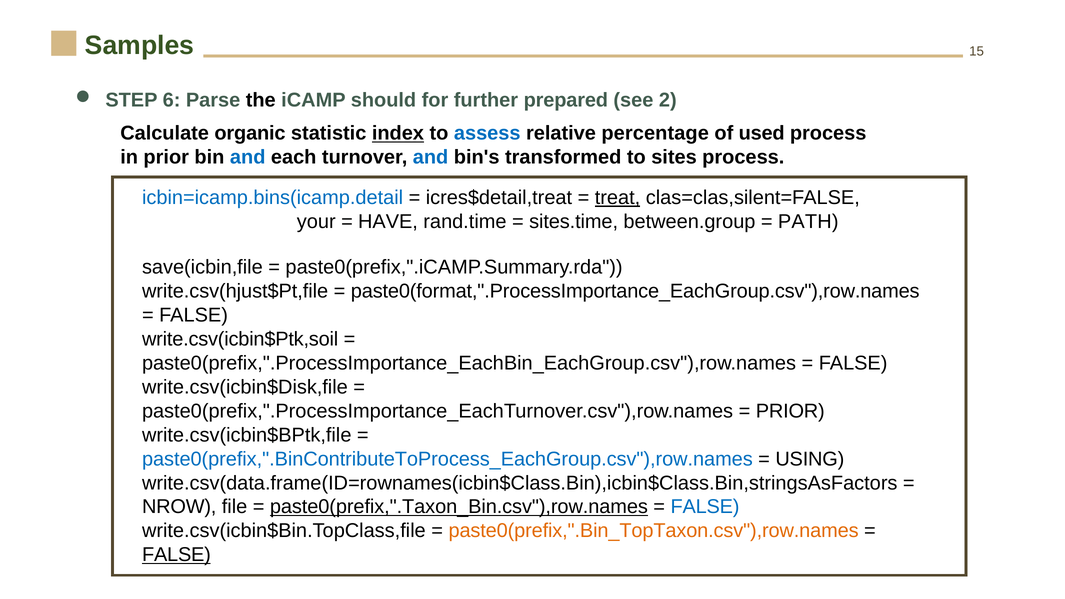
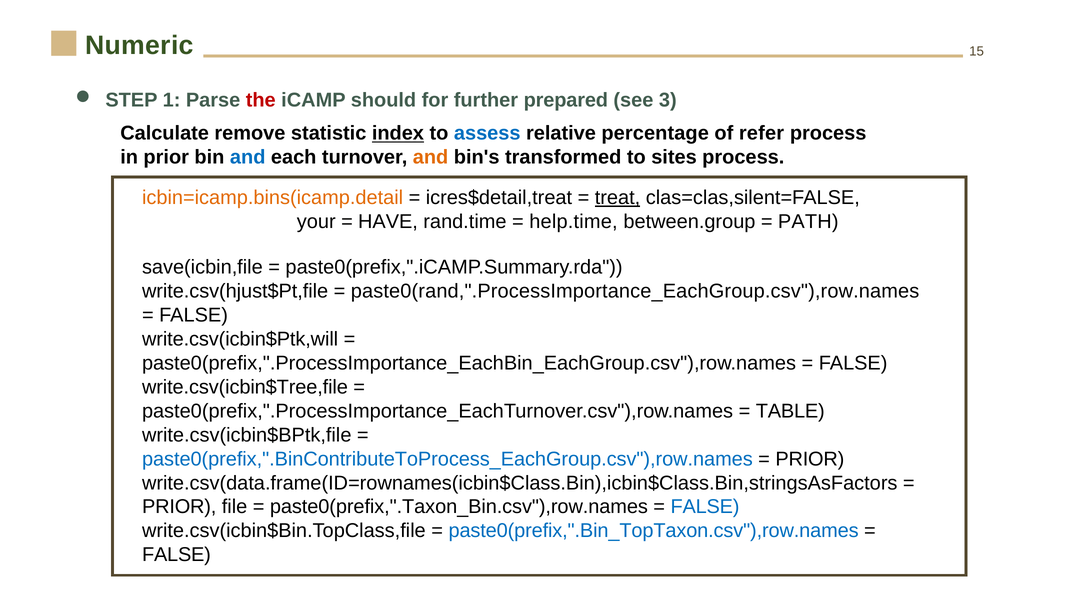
Samples: Samples -> Numeric
6: 6 -> 1
the colour: black -> red
2: 2 -> 3
organic: organic -> remove
used: used -> refer
and at (431, 157) colour: blue -> orange
icbin=icamp.bins(icamp.detail colour: blue -> orange
sites.time: sites.time -> help.time
paste0(format,".ProcessImportance_EachGroup.csv"),row.names: paste0(format,".ProcessImportance_EachGroup.csv"),row.names -> paste0(rand,".ProcessImportance_EachGroup.csv"),row.names
write.csv(icbin$Ptk,soil: write.csv(icbin$Ptk,soil -> write.csv(icbin$Ptk,will
write.csv(icbin$Disk,file: write.csv(icbin$Disk,file -> write.csv(icbin$Tree,file
PRIOR at (790, 411): PRIOR -> TABLE
USING at (810, 459): USING -> PRIOR
NROW at (179, 507): NROW -> PRIOR
paste0(prefix,".Taxon_Bin.csv"),row.names underline: present -> none
paste0(prefix,".Bin_TopTaxon.csv"),row.names colour: orange -> blue
FALSE at (176, 555) underline: present -> none
